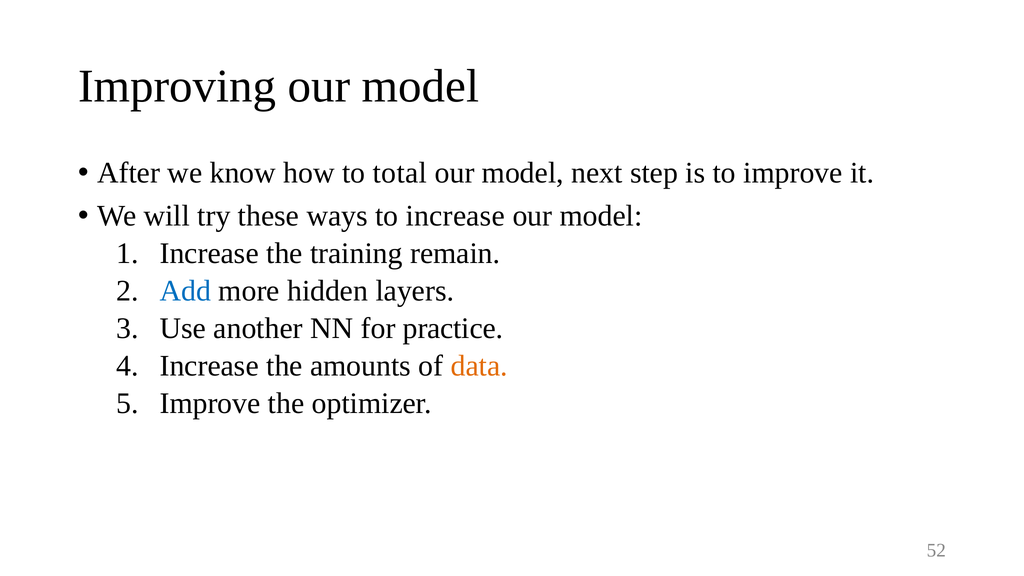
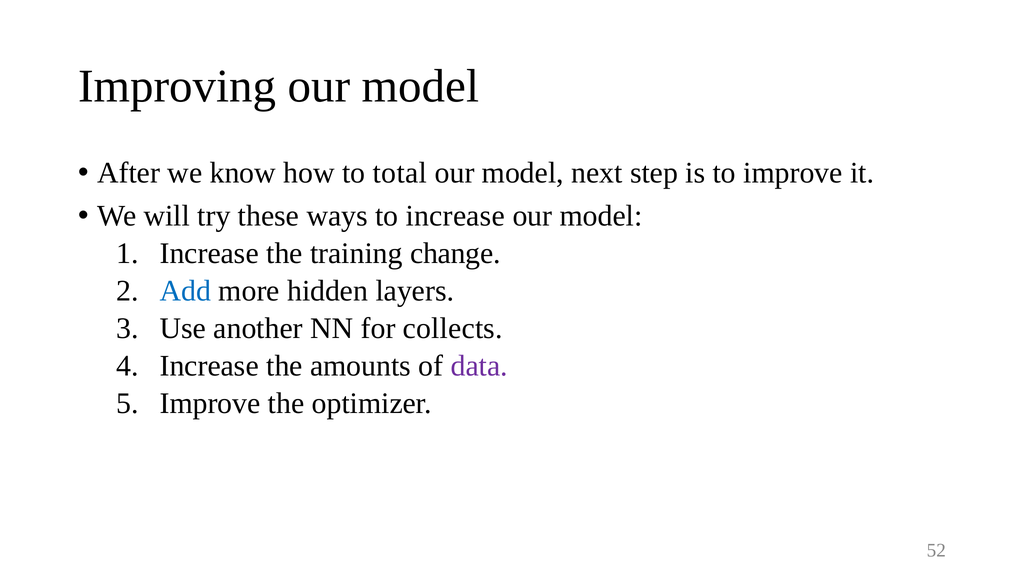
remain: remain -> change
practice: practice -> collects
data colour: orange -> purple
